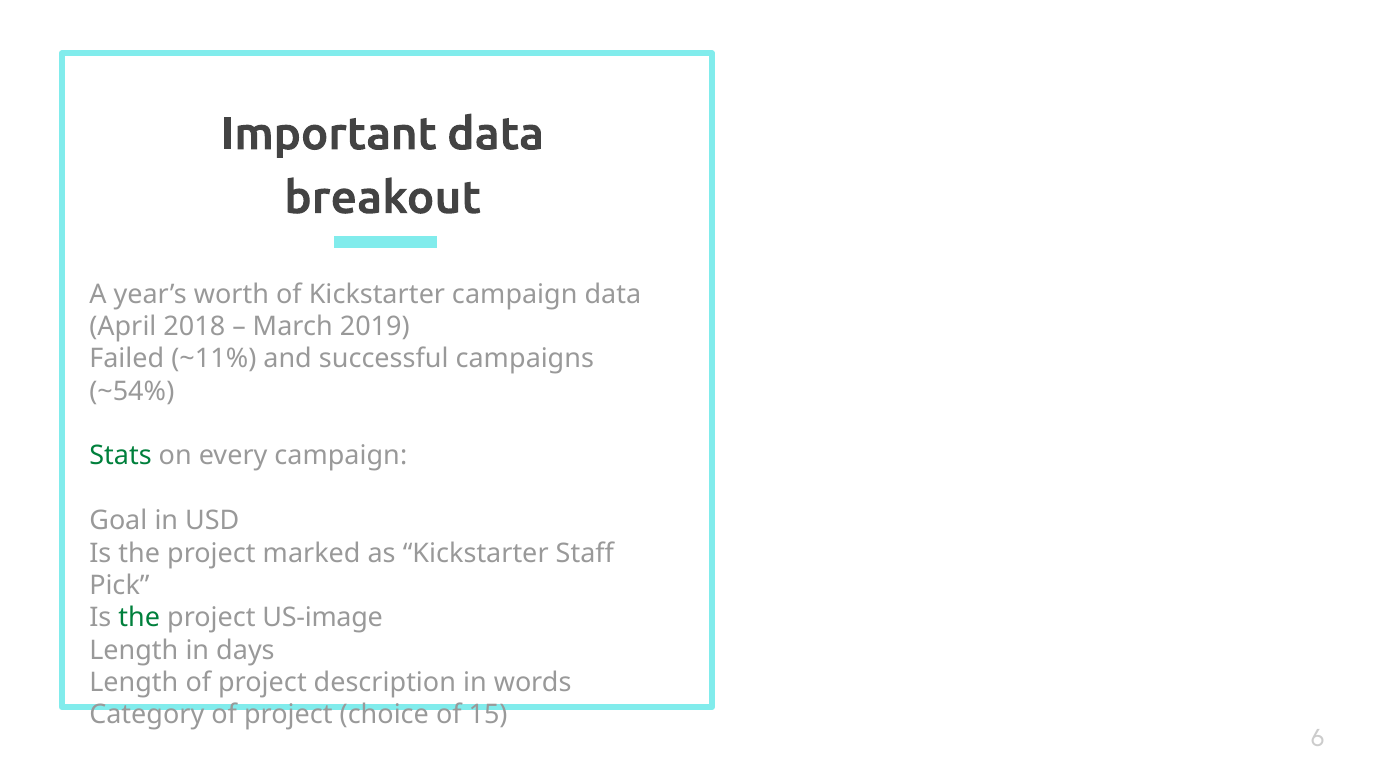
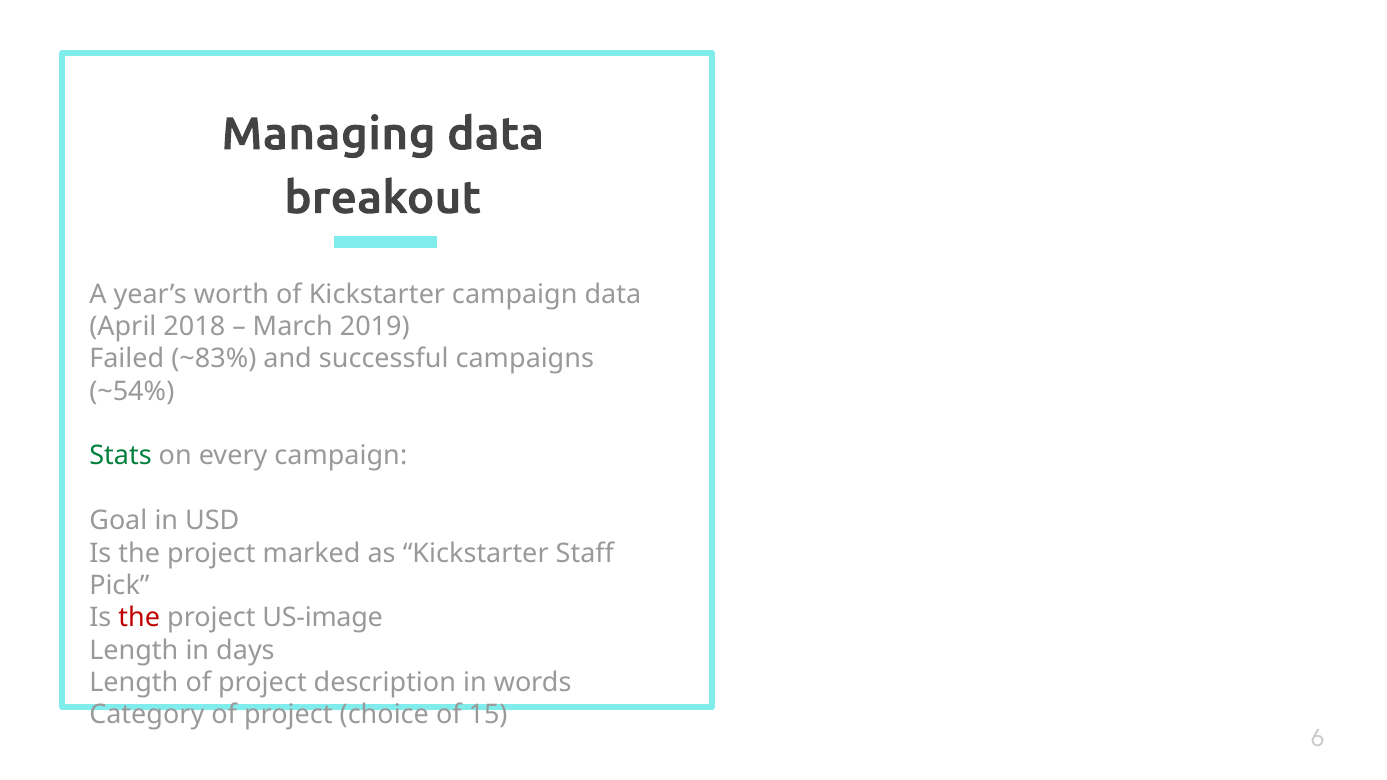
Important: Important -> Managing
~11%: ~11% -> ~83%
the at (139, 618) colour: green -> red
